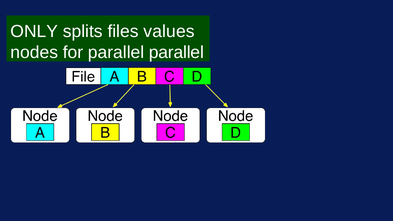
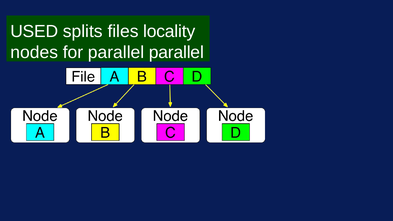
ONLY: ONLY -> USED
values: values -> locality
